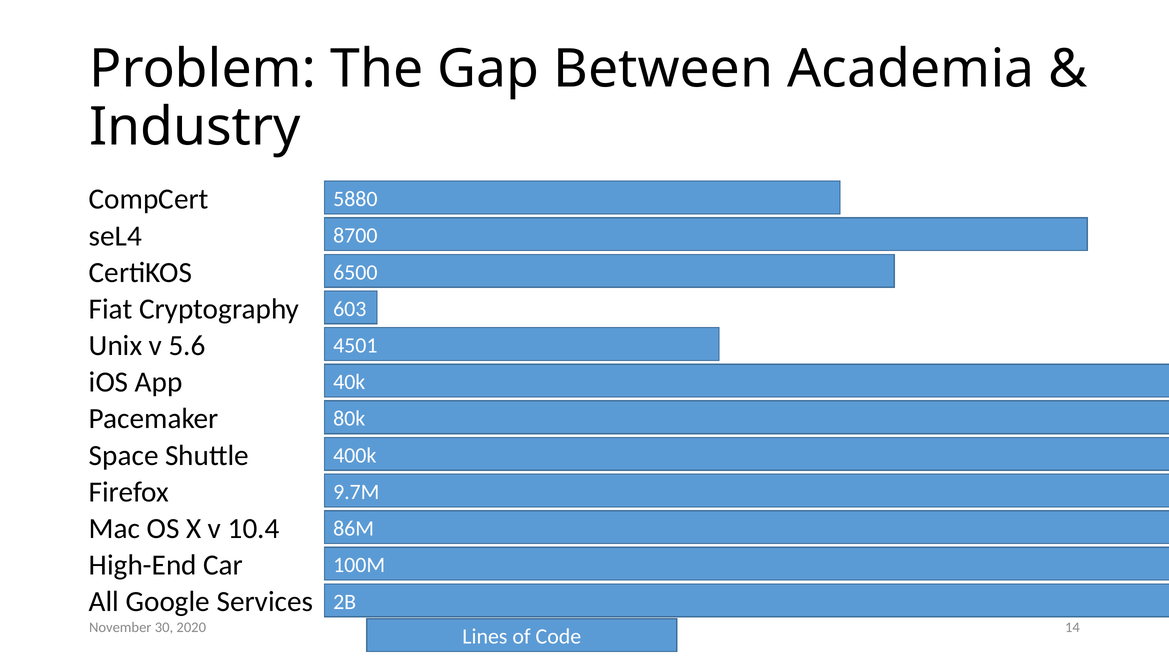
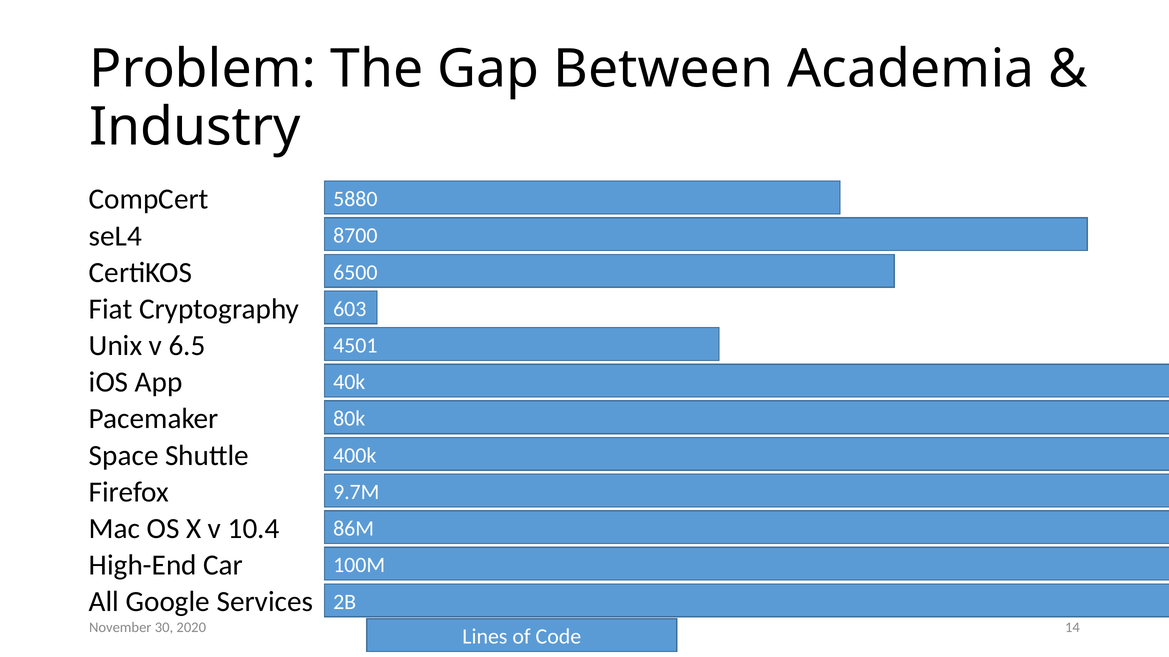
5.6: 5.6 -> 6.5
